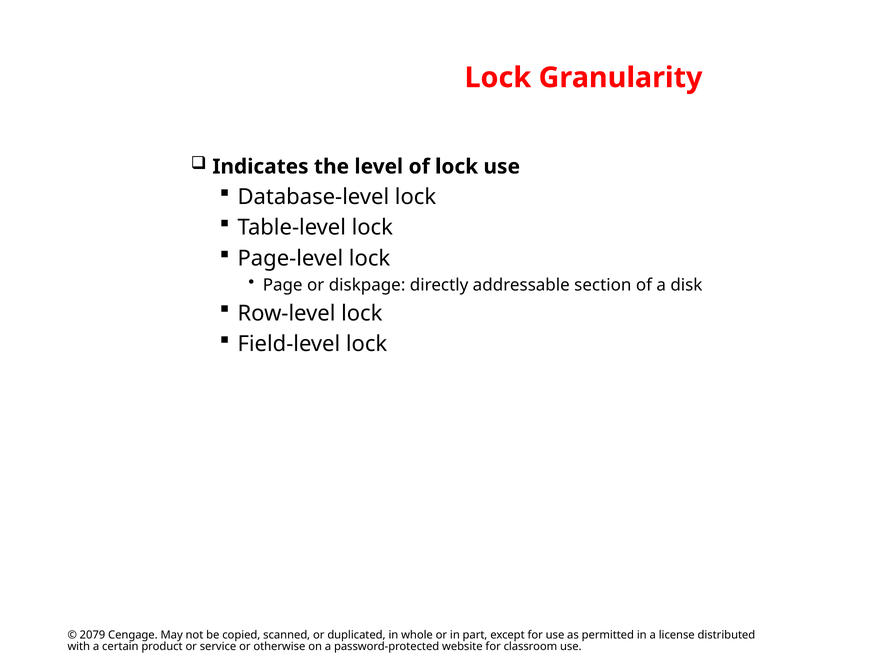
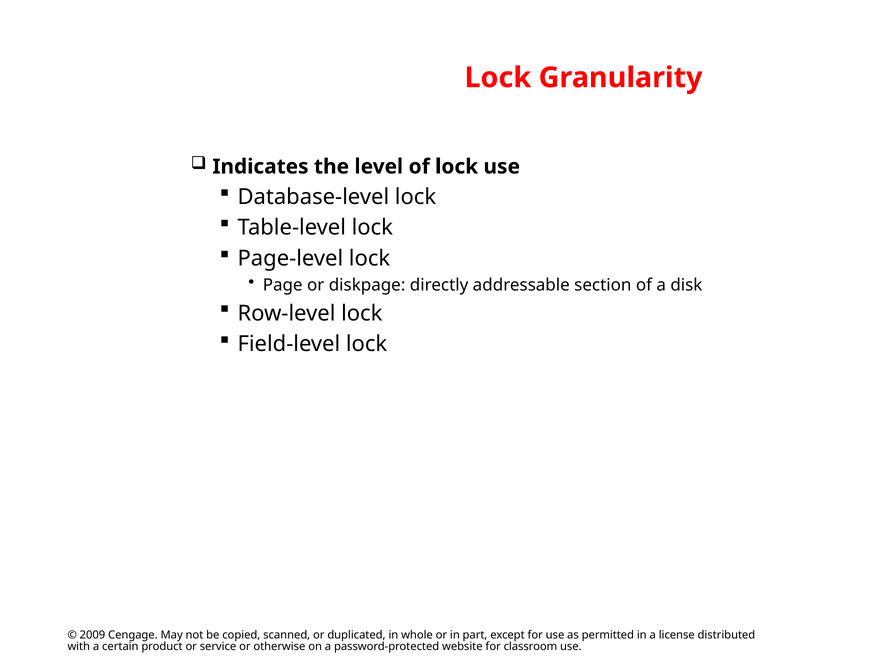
2079: 2079 -> 2009
